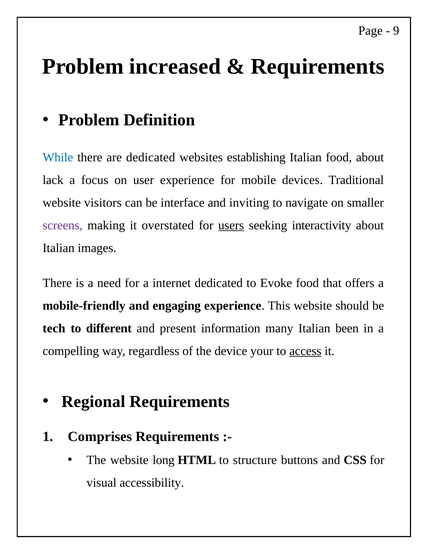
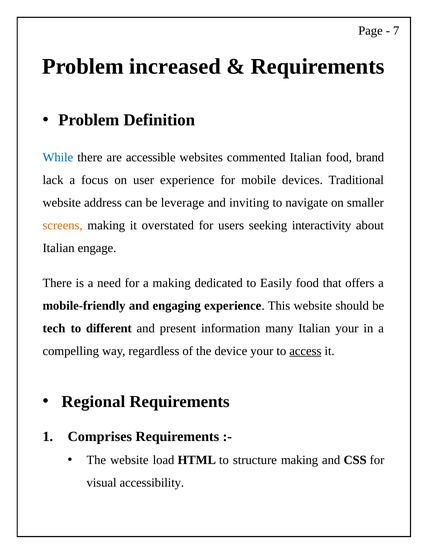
9: 9 -> 7
are dedicated: dedicated -> accessible
establishing: establishing -> commented
food about: about -> brand
visitors: visitors -> address
interface: interface -> leverage
screens colour: purple -> orange
users underline: present -> none
images: images -> engage
a internet: internet -> making
Evoke: Evoke -> Easily
Italian been: been -> your
long: long -> load
structure buttons: buttons -> making
